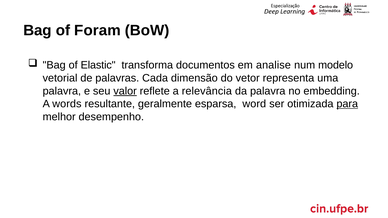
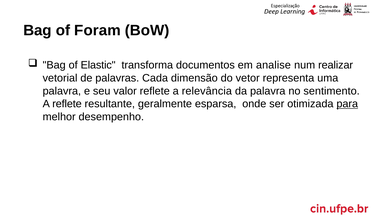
modelo: modelo -> realizar
valor underline: present -> none
embedding: embedding -> sentimento
A words: words -> reflete
word: word -> onde
